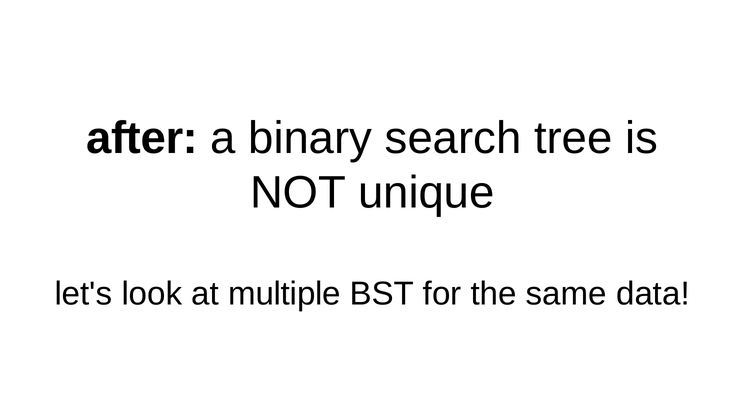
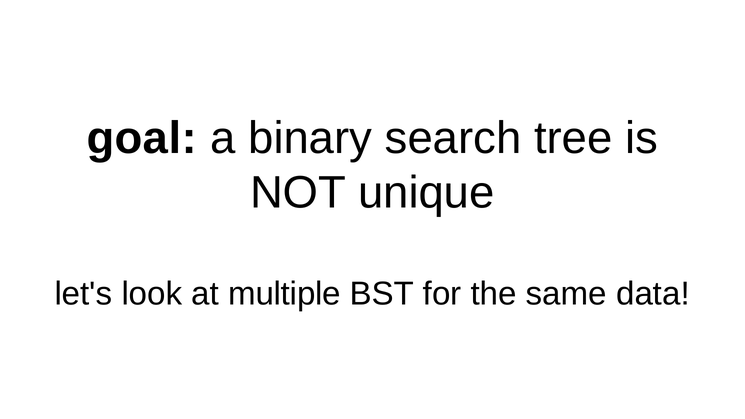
after: after -> goal
